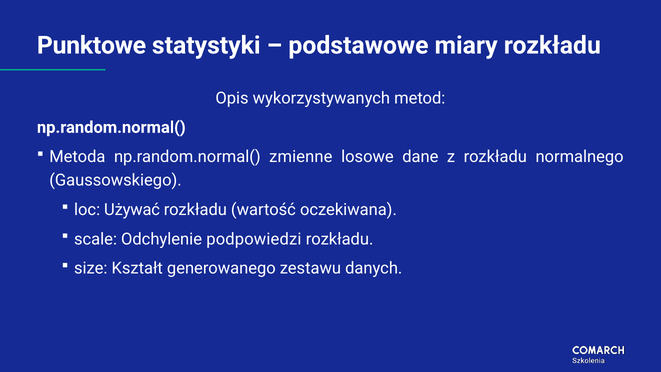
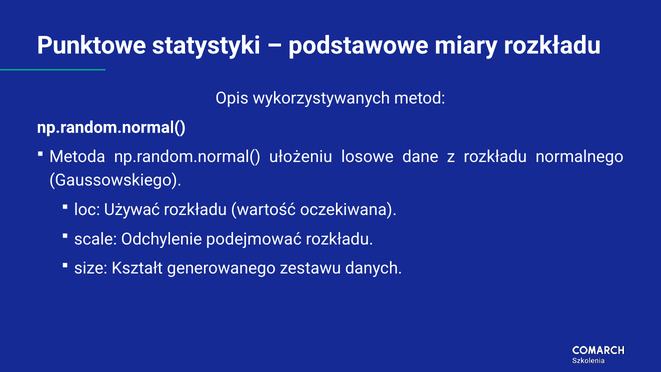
zmienne: zmienne -> ułożeniu
podpowiedzi: podpowiedzi -> podejmować
